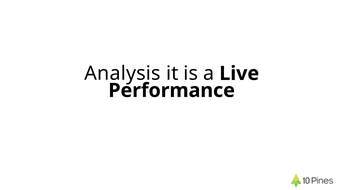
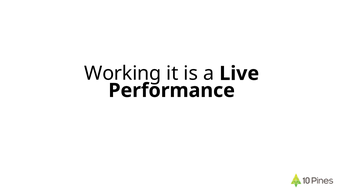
Analysis: Analysis -> Working
